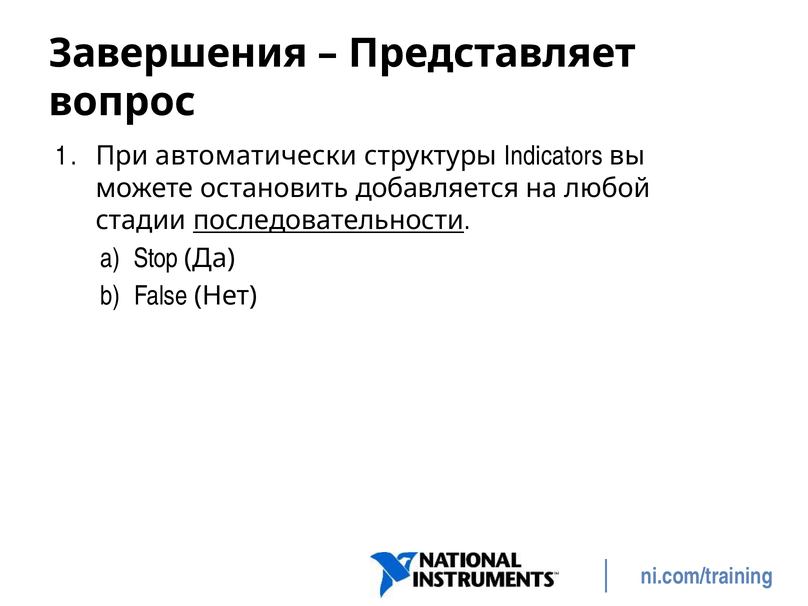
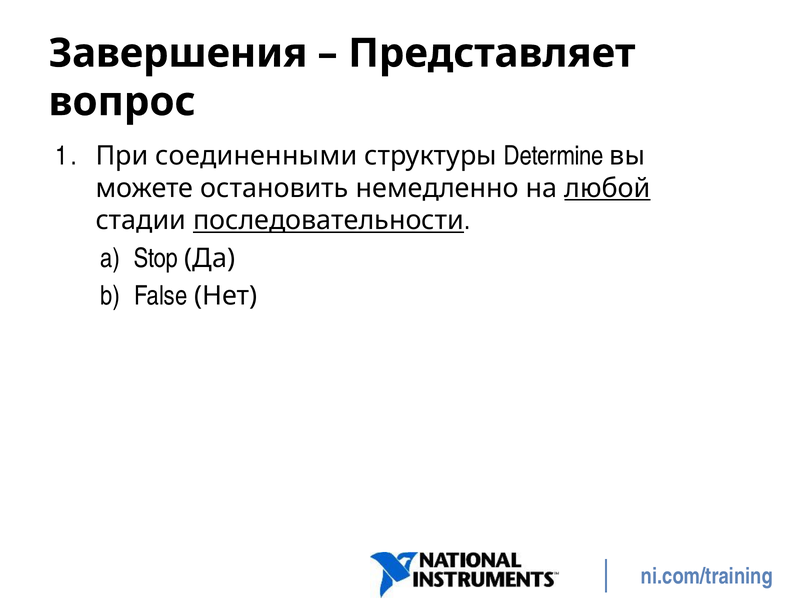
автоматически: автоматически -> соединенными
Indicators: Indicators -> Determine
добавляется: добавляется -> немедленно
любой underline: none -> present
